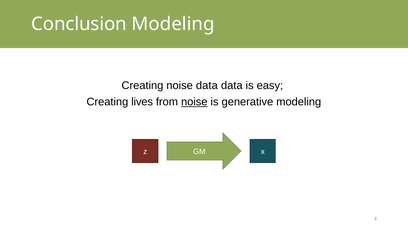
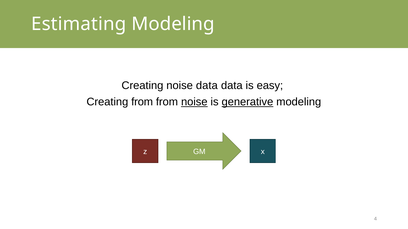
Conclusion: Conclusion -> Estimating
Creating lives: lives -> from
generative underline: none -> present
